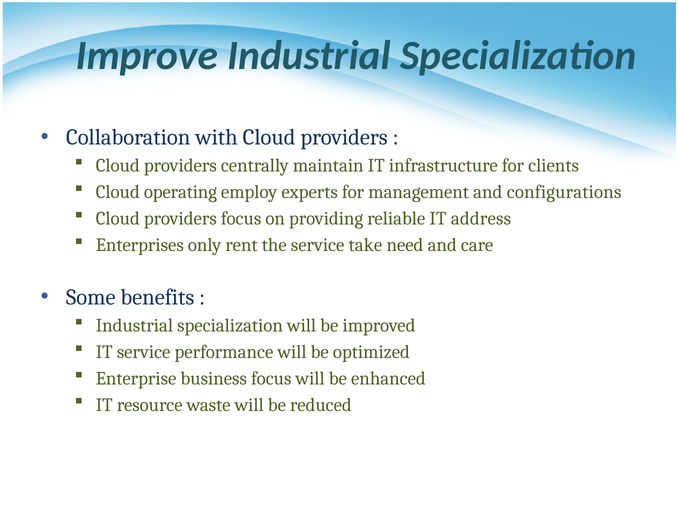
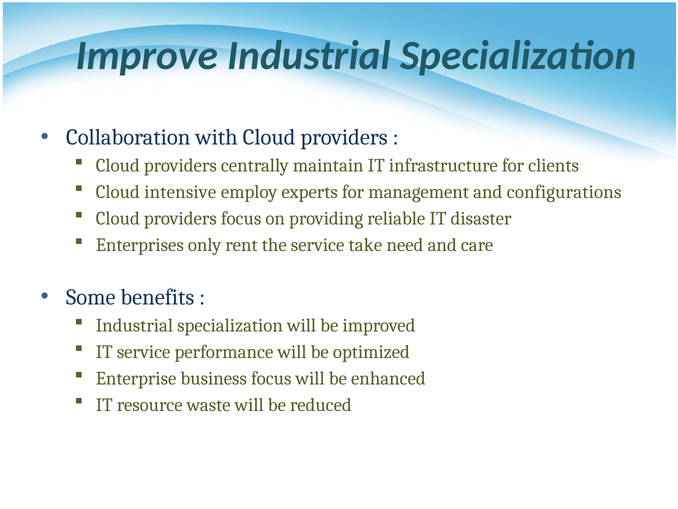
operating: operating -> intensive
address: address -> disaster
